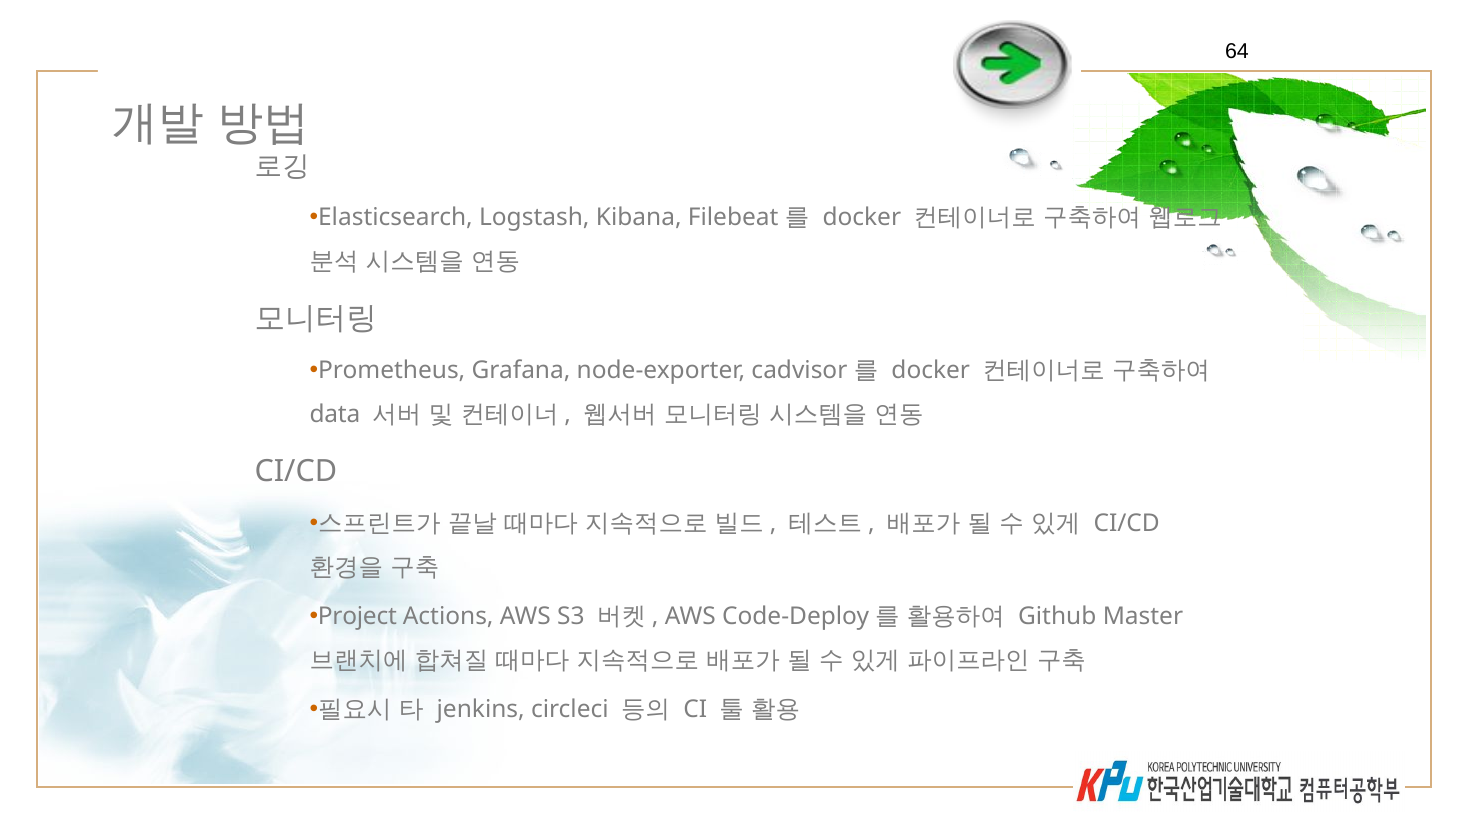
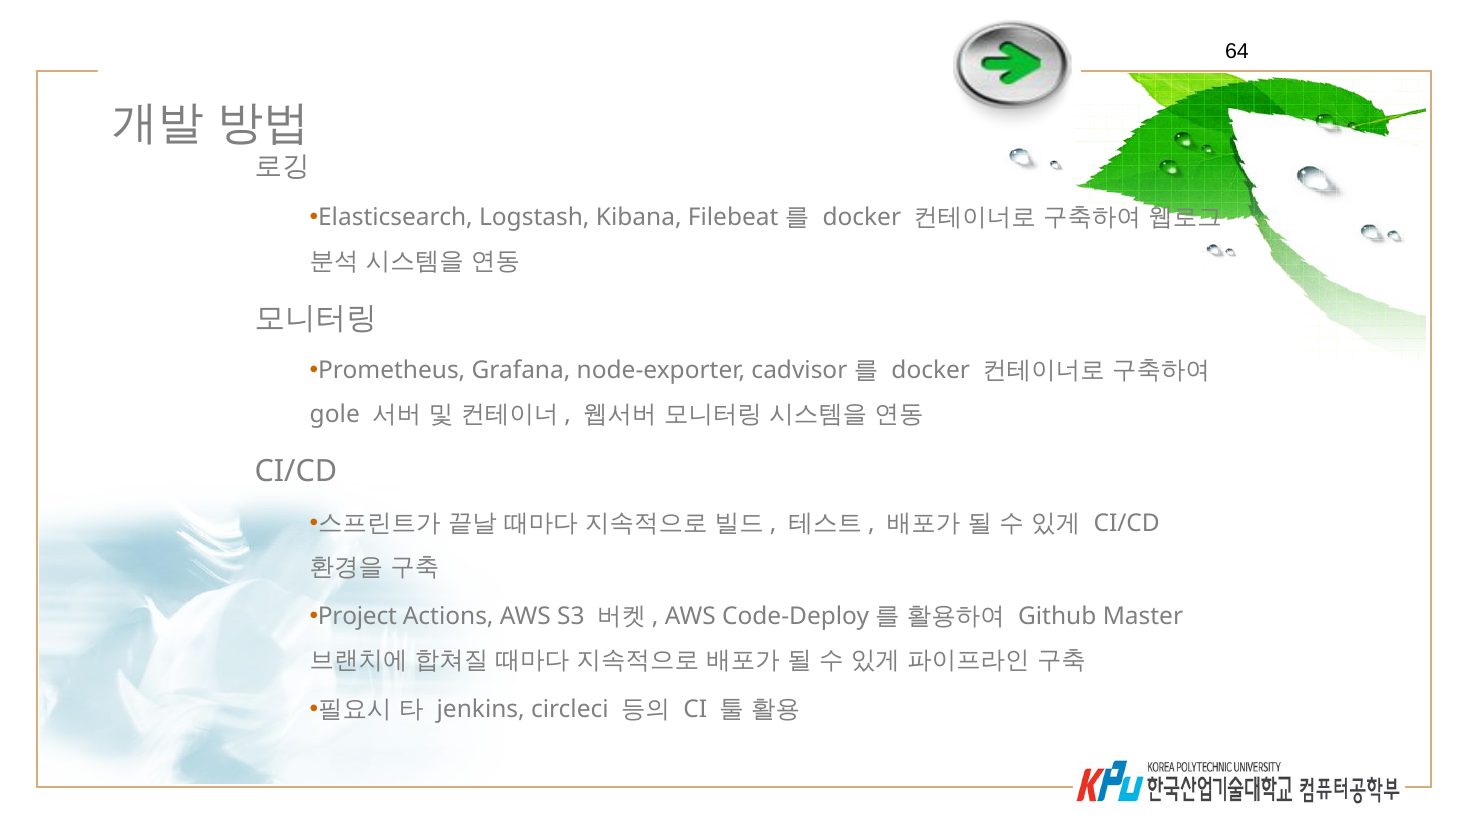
data: data -> gole
